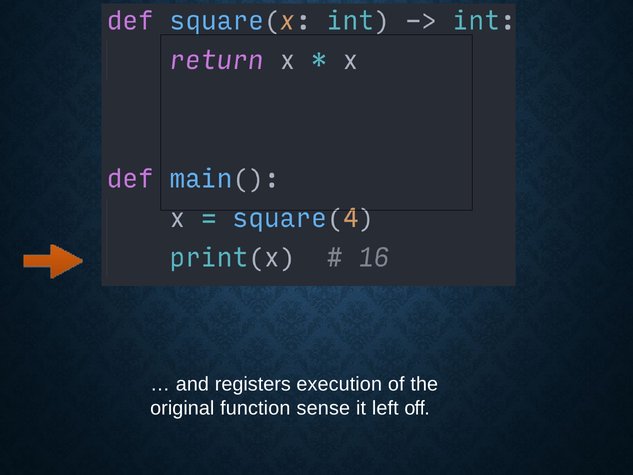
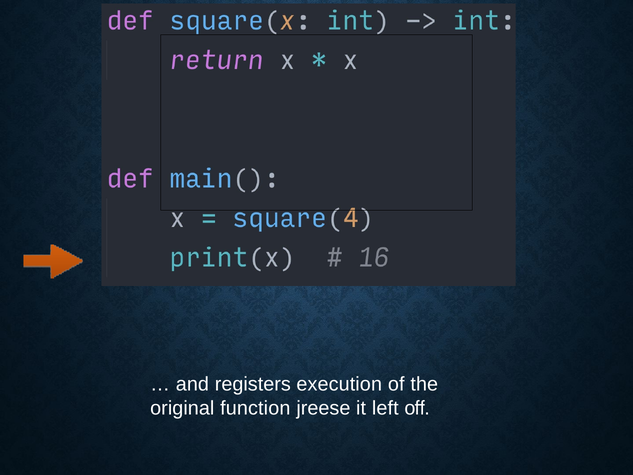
function sense: sense -> jreese
